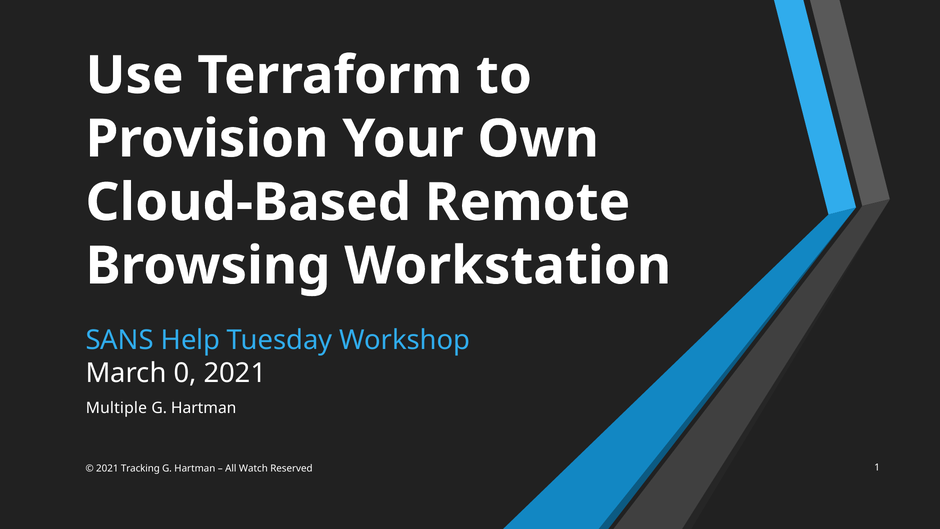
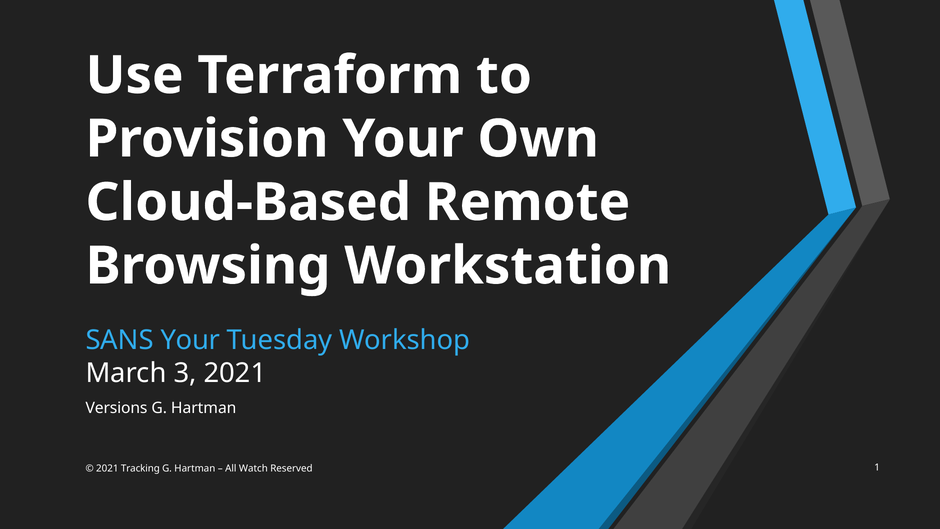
SANS Help: Help -> Your
0: 0 -> 3
Multiple: Multiple -> Versions
